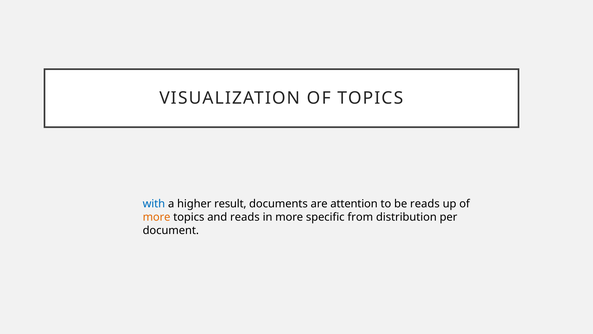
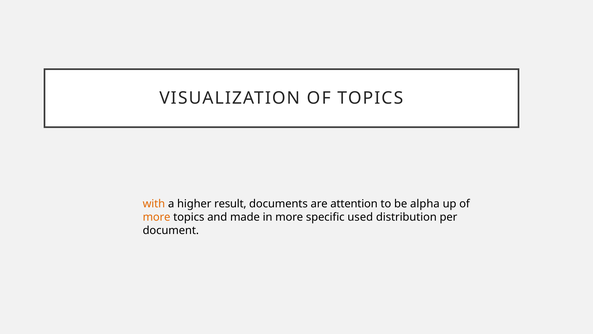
with colour: blue -> orange
be reads: reads -> alpha
and reads: reads -> made
from: from -> used
